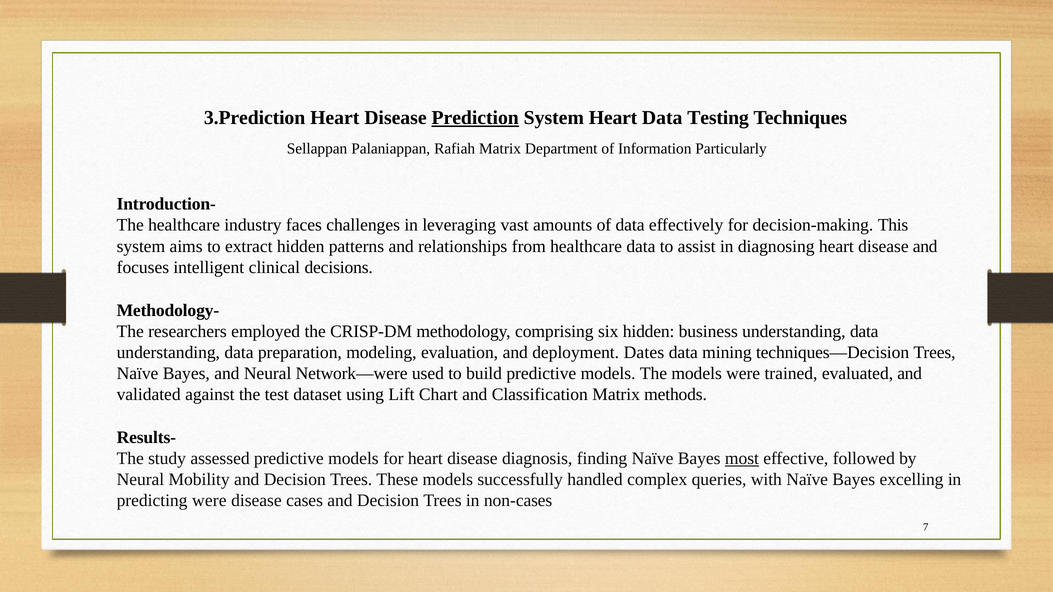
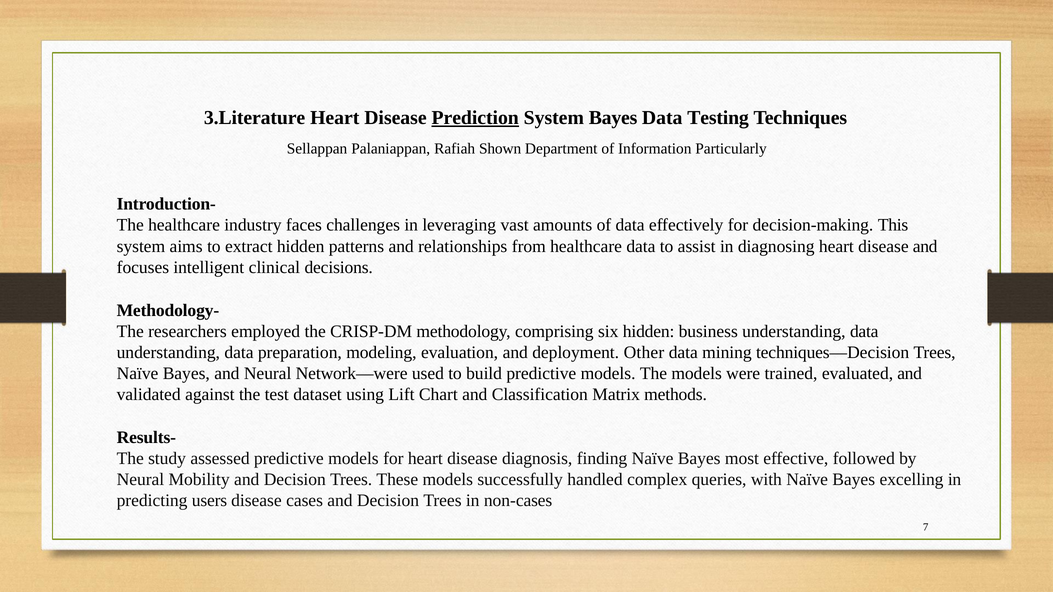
3.Prediction: 3.Prediction -> 3.Literature
System Heart: Heart -> Bayes
Rafiah Matrix: Matrix -> Shown
Dates: Dates -> Other
most underline: present -> none
predicting were: were -> users
